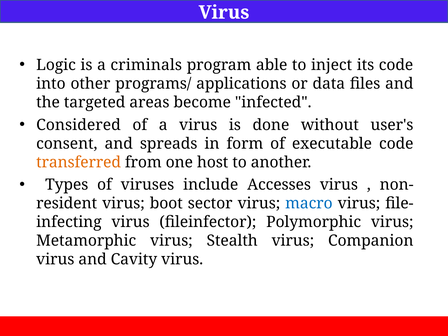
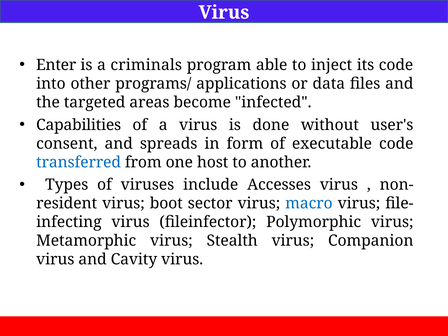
Logic: Logic -> Enter
Considered: Considered -> Capabilities
transferred colour: orange -> blue
